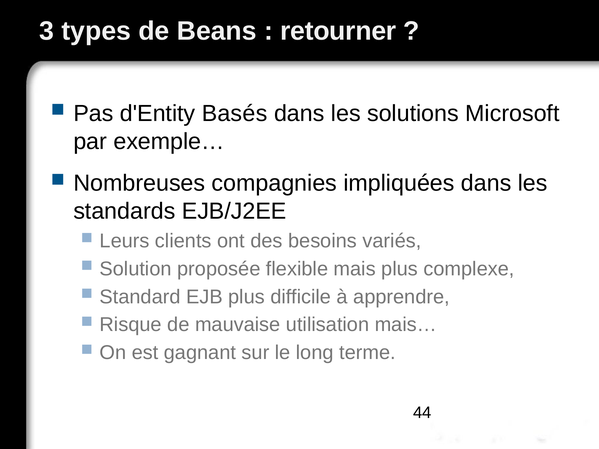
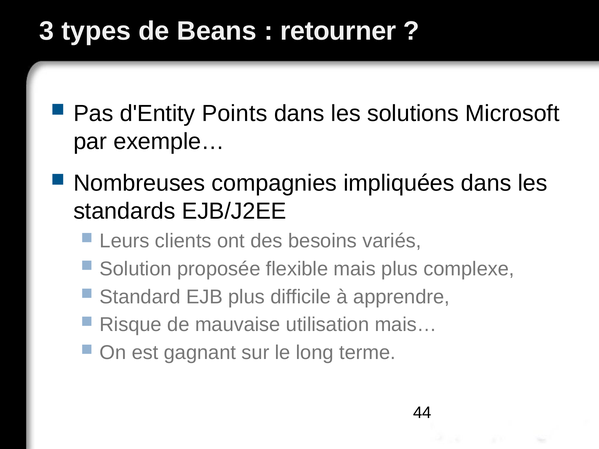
Basés: Basés -> Points
